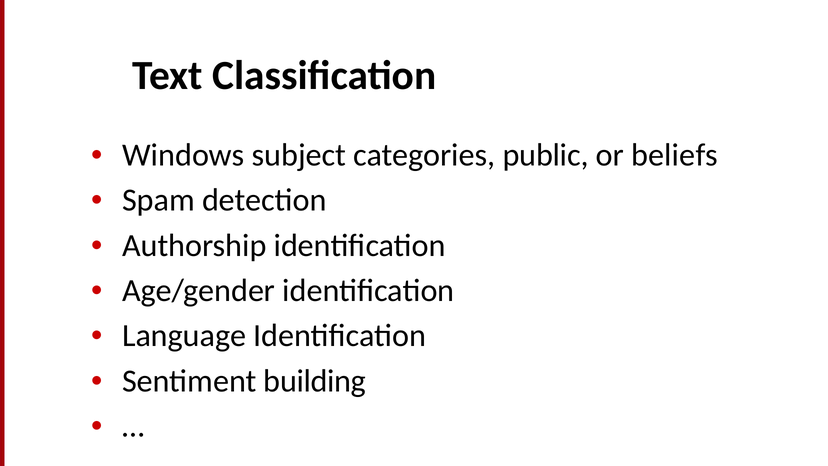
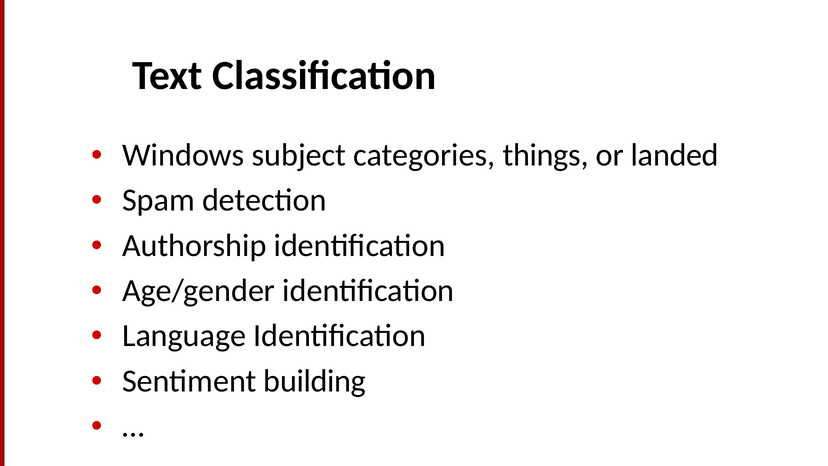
public: public -> things
beliefs: beliefs -> landed
